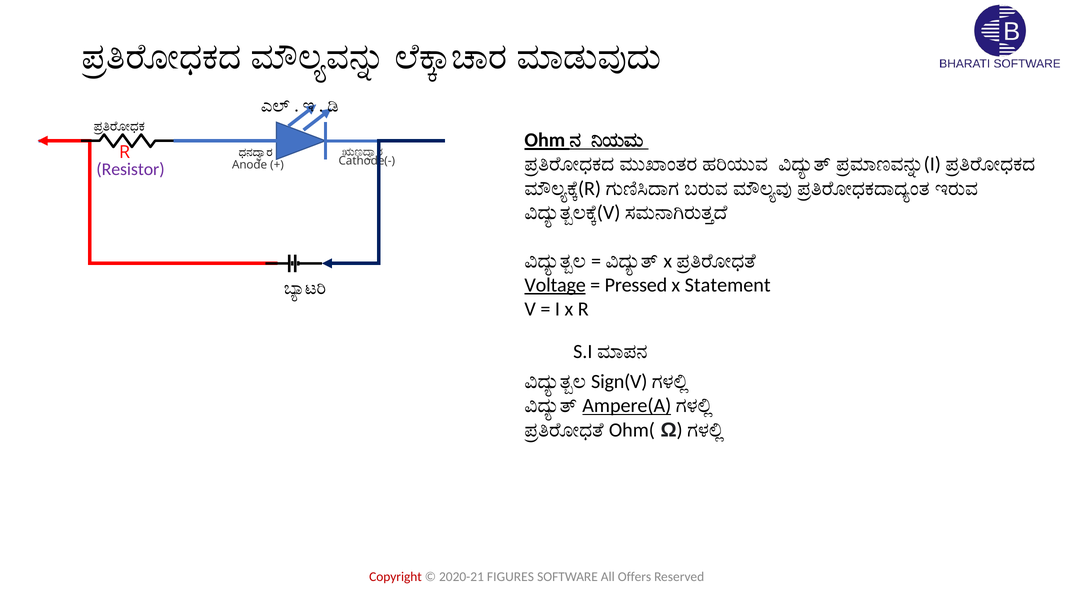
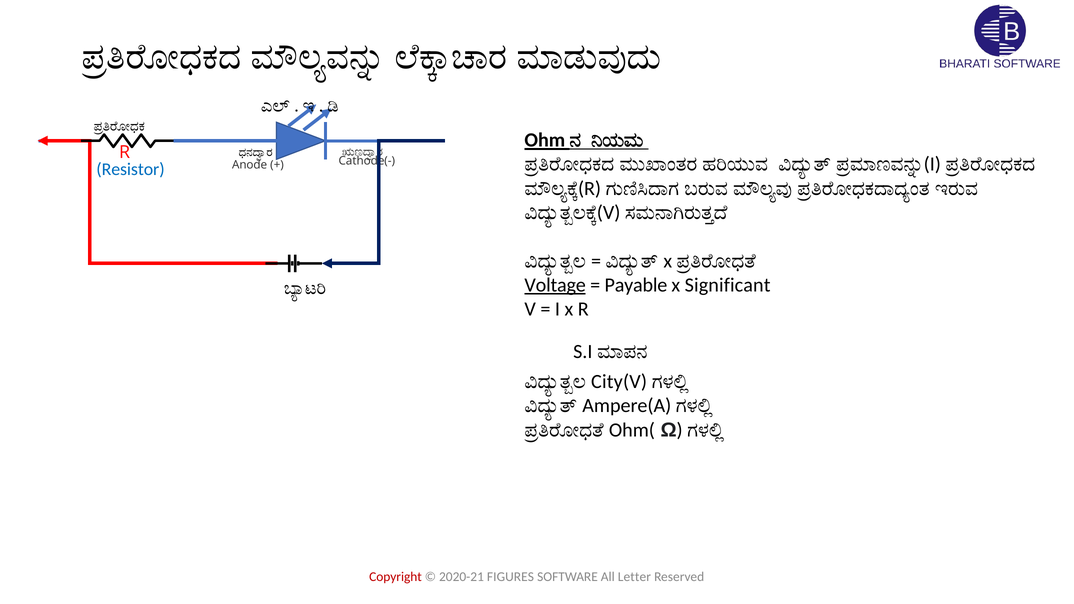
Resistor colour: purple -> blue
Pressed: Pressed -> Payable
Statement: Statement -> Significant
Sign(V: Sign(V -> City(V
Ampere(A underline: present -> none
Offers: Offers -> Letter
